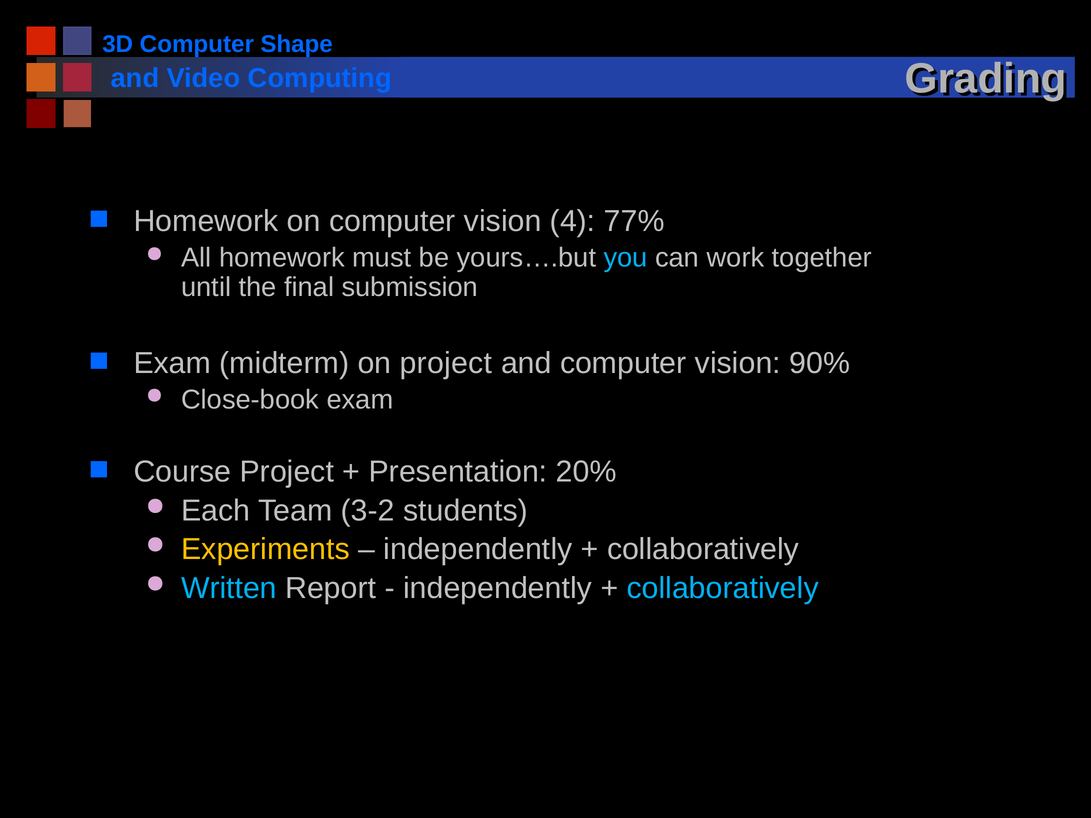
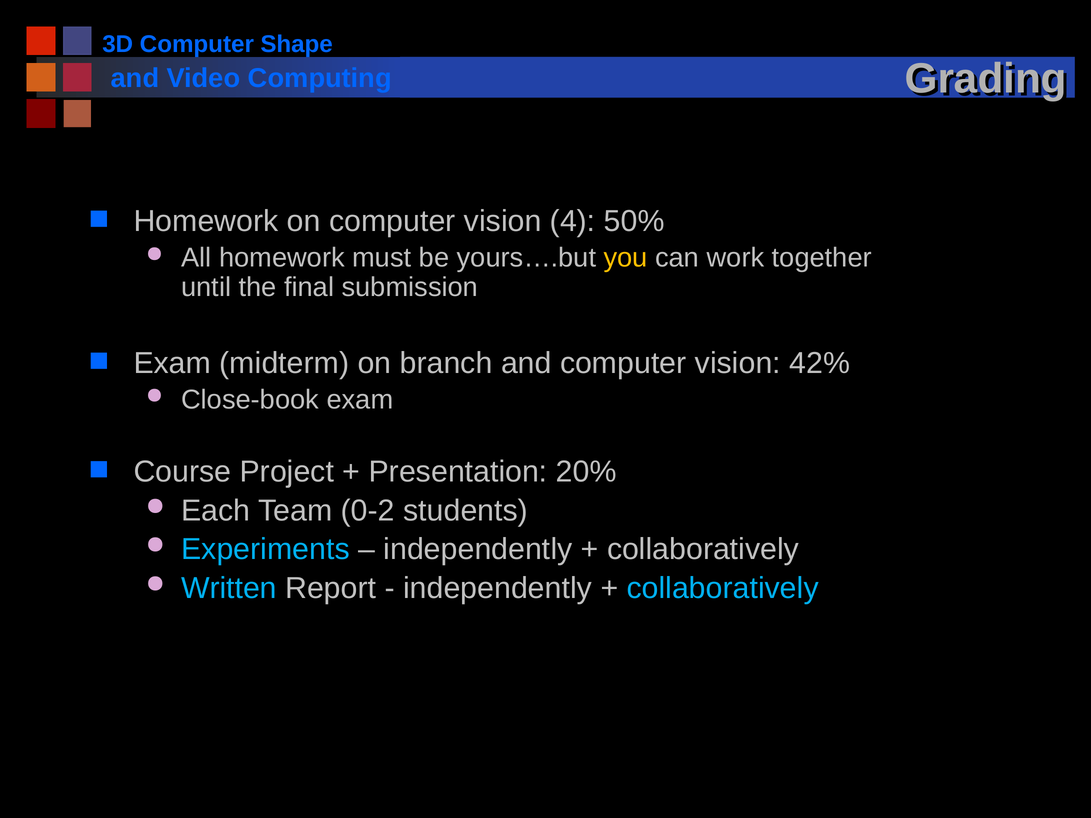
77%: 77% -> 50%
you colour: light blue -> yellow
on project: project -> branch
90%: 90% -> 42%
3-2: 3-2 -> 0-2
Experiments colour: yellow -> light blue
